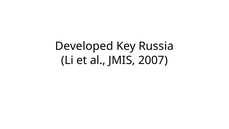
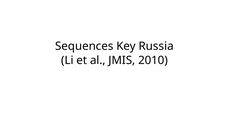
Developed: Developed -> Sequences
2007: 2007 -> 2010
